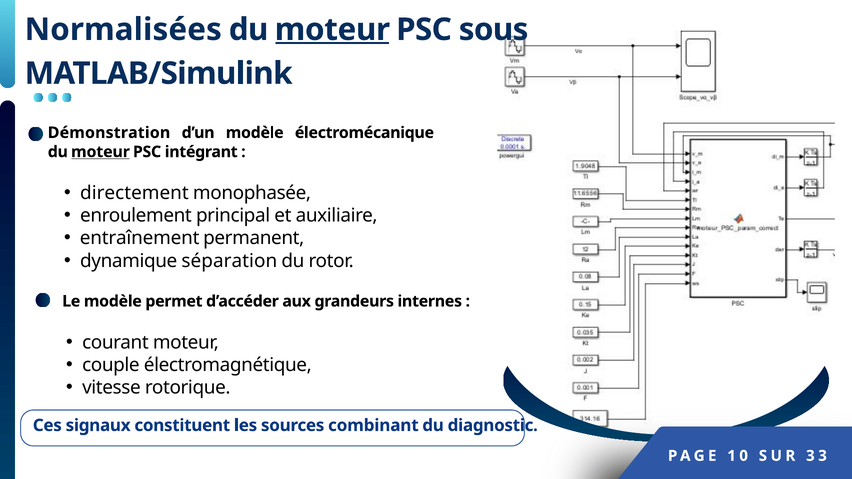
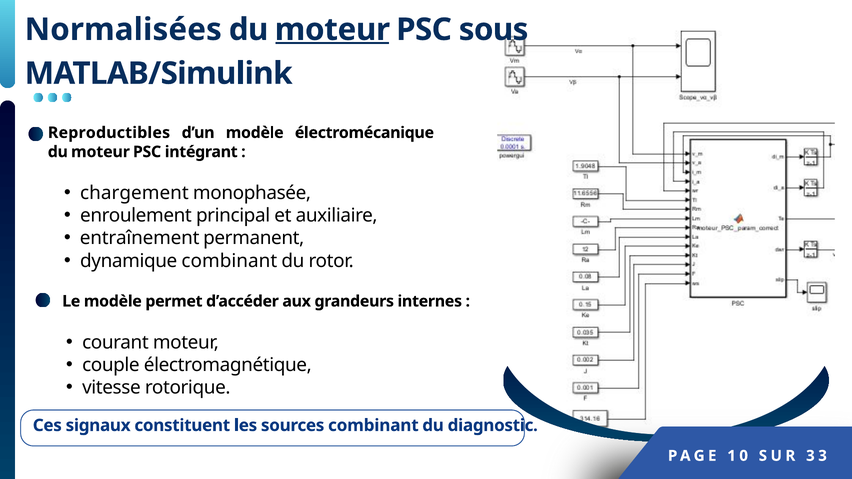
Démonstration: Démonstration -> Reproductibles
moteur at (100, 152) underline: present -> none
directement: directement -> chargement
dynamique séparation: séparation -> combinant
